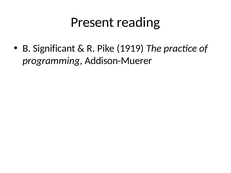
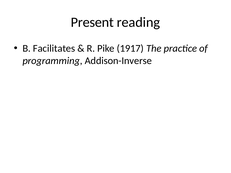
Significant: Significant -> Facilitates
1919: 1919 -> 1917
Addison-Muerer: Addison-Muerer -> Addison-Inverse
